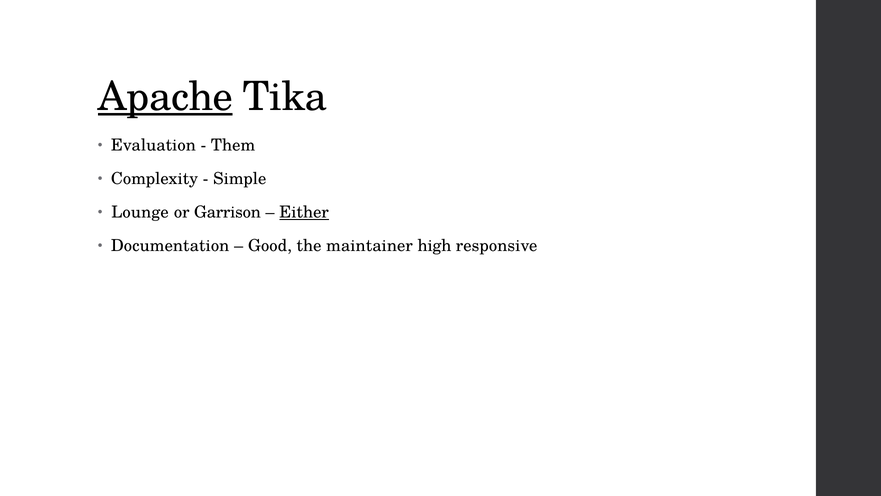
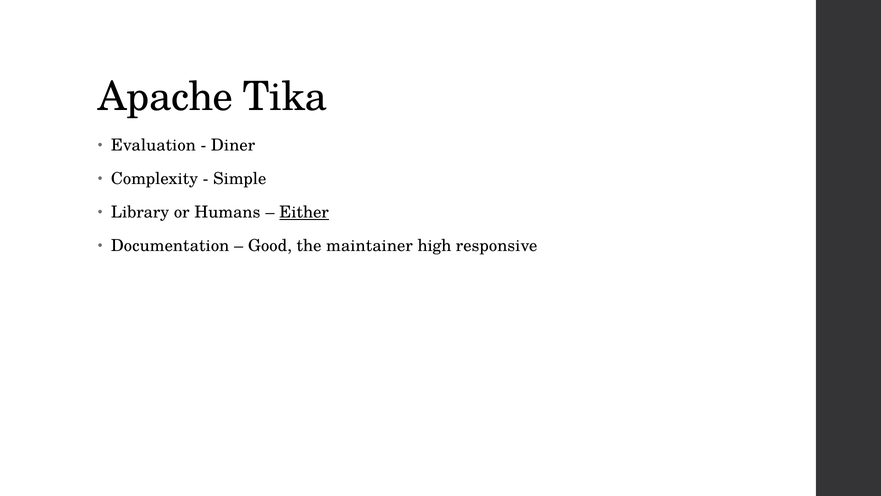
Apache underline: present -> none
Them: Them -> Diner
Lounge: Lounge -> Library
Garrison: Garrison -> Humans
